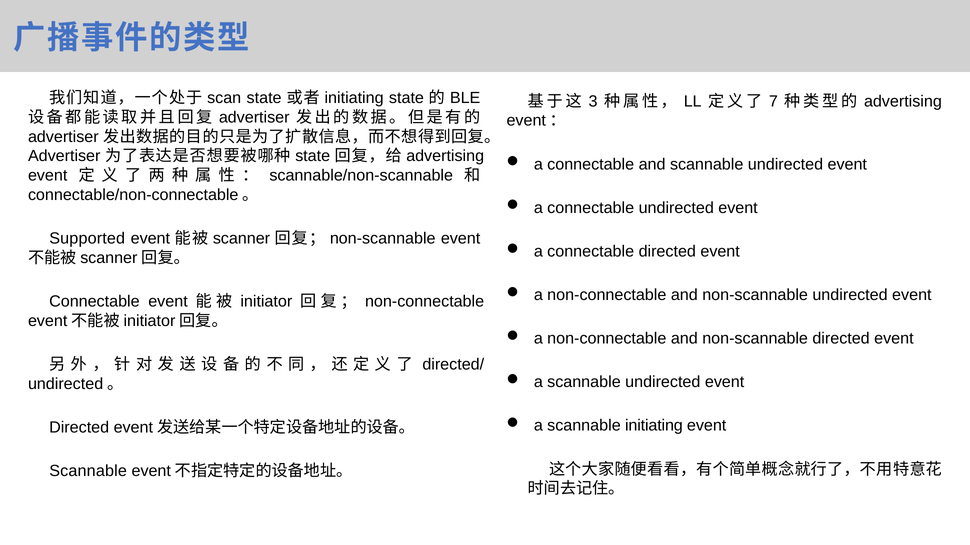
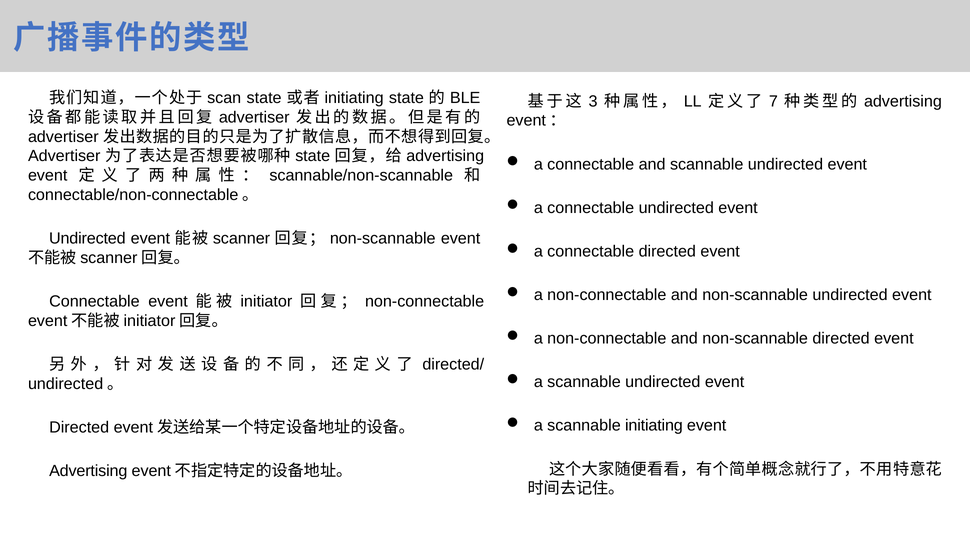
Supported at (87, 239): Supported -> Undirected
Scannable at (88, 471): Scannable -> Advertising
